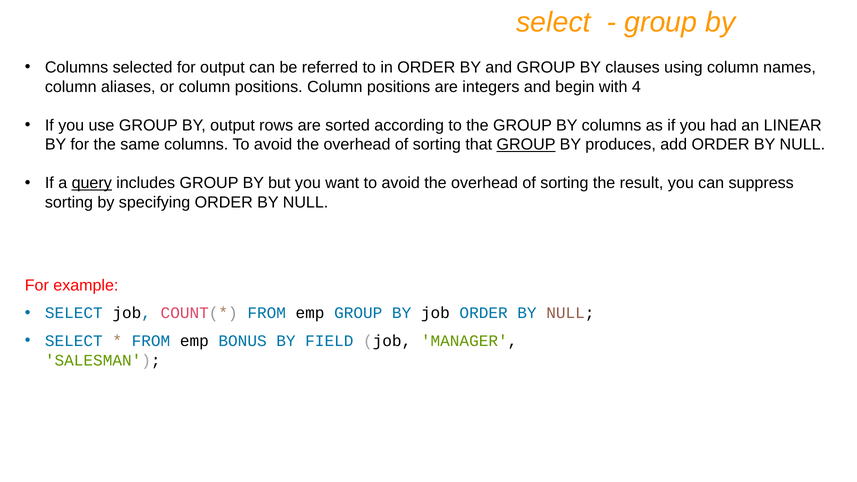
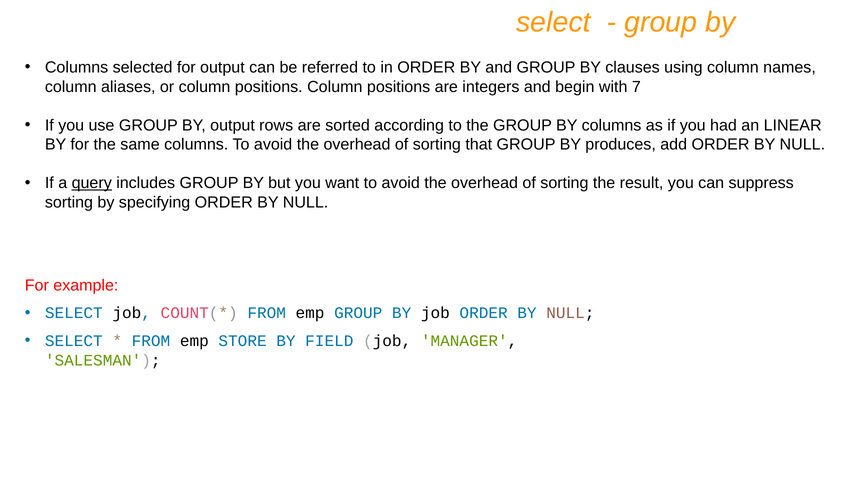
4: 4 -> 7
GROUP at (526, 145) underline: present -> none
BONUS: BONUS -> STORE
